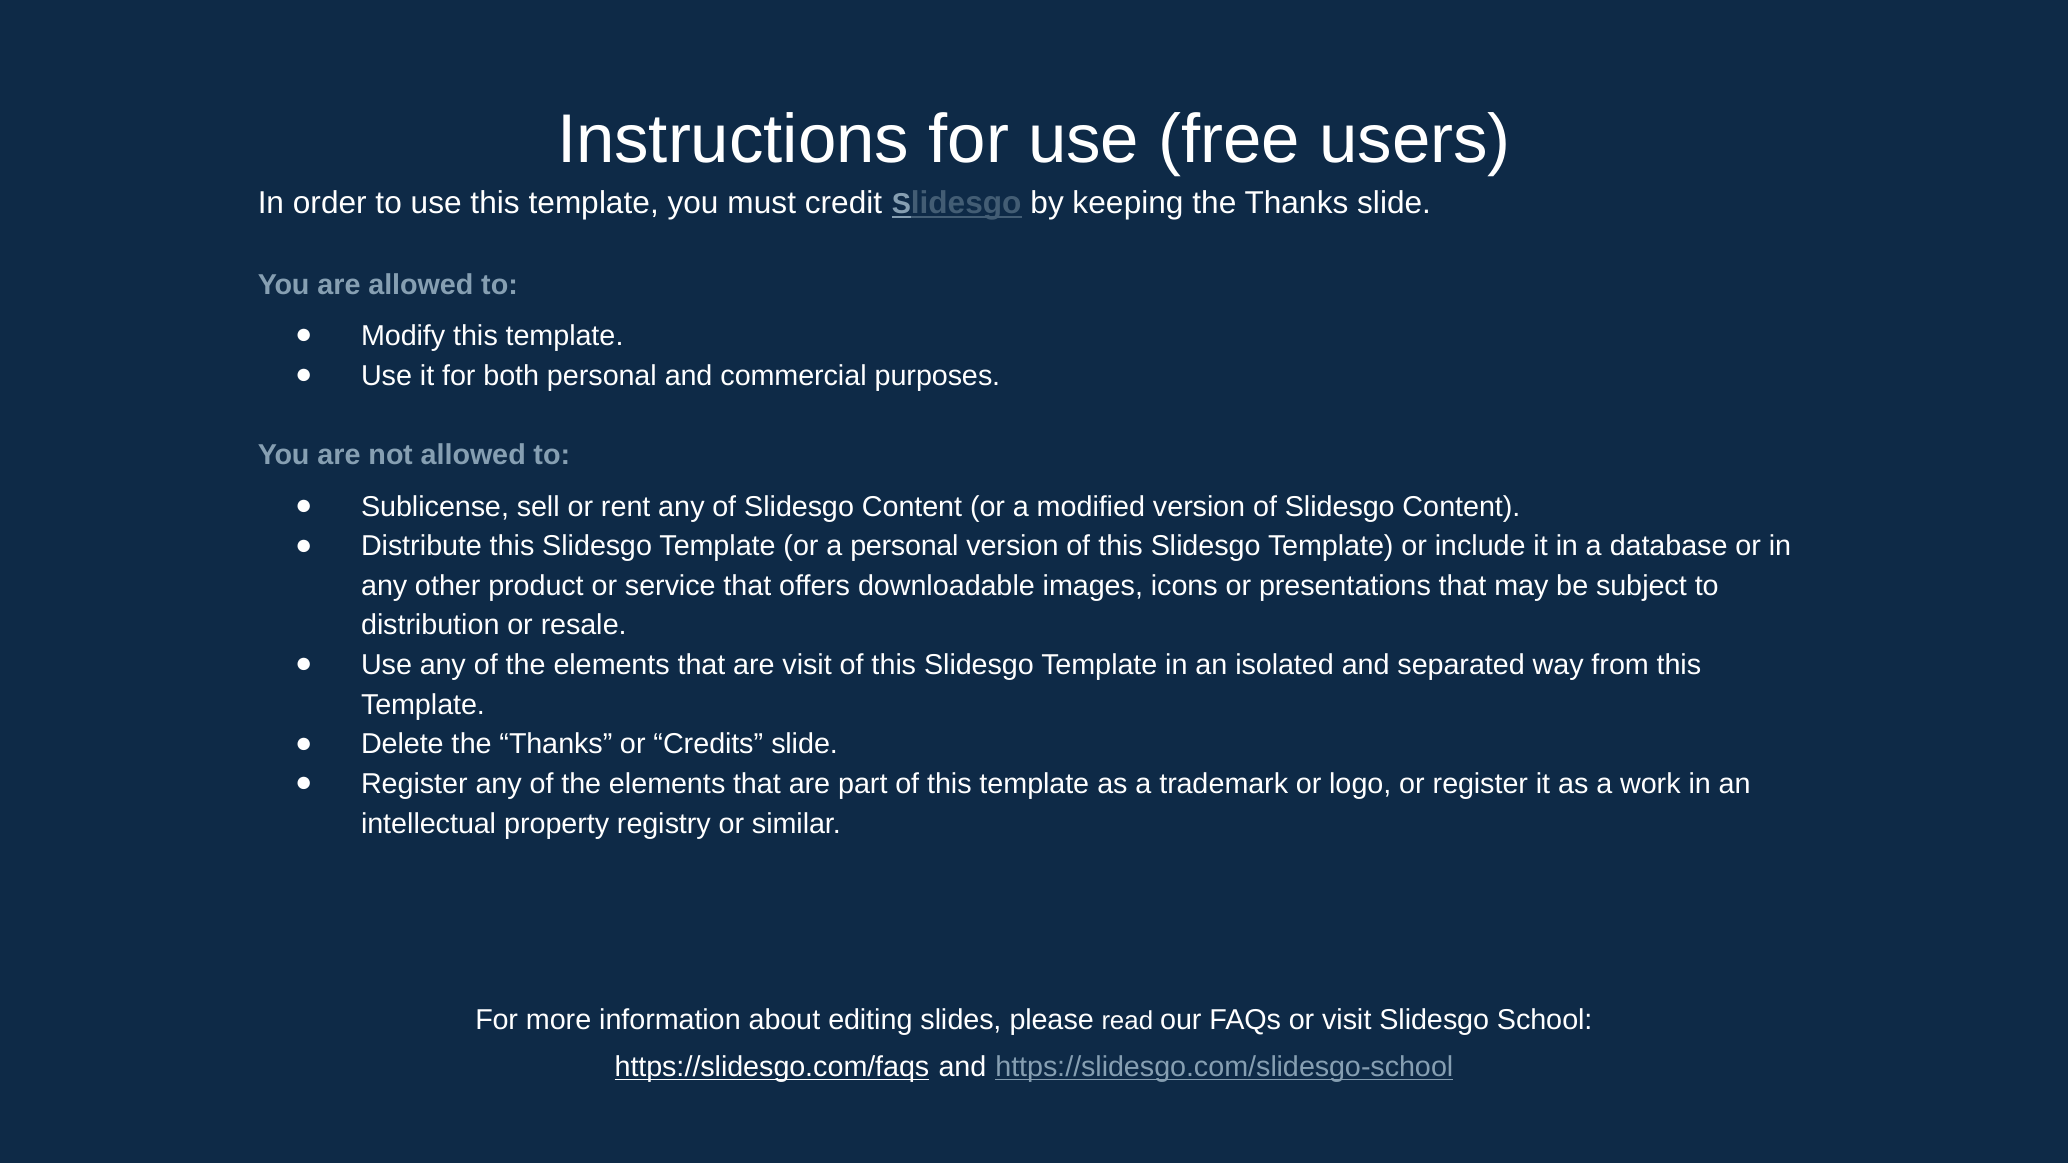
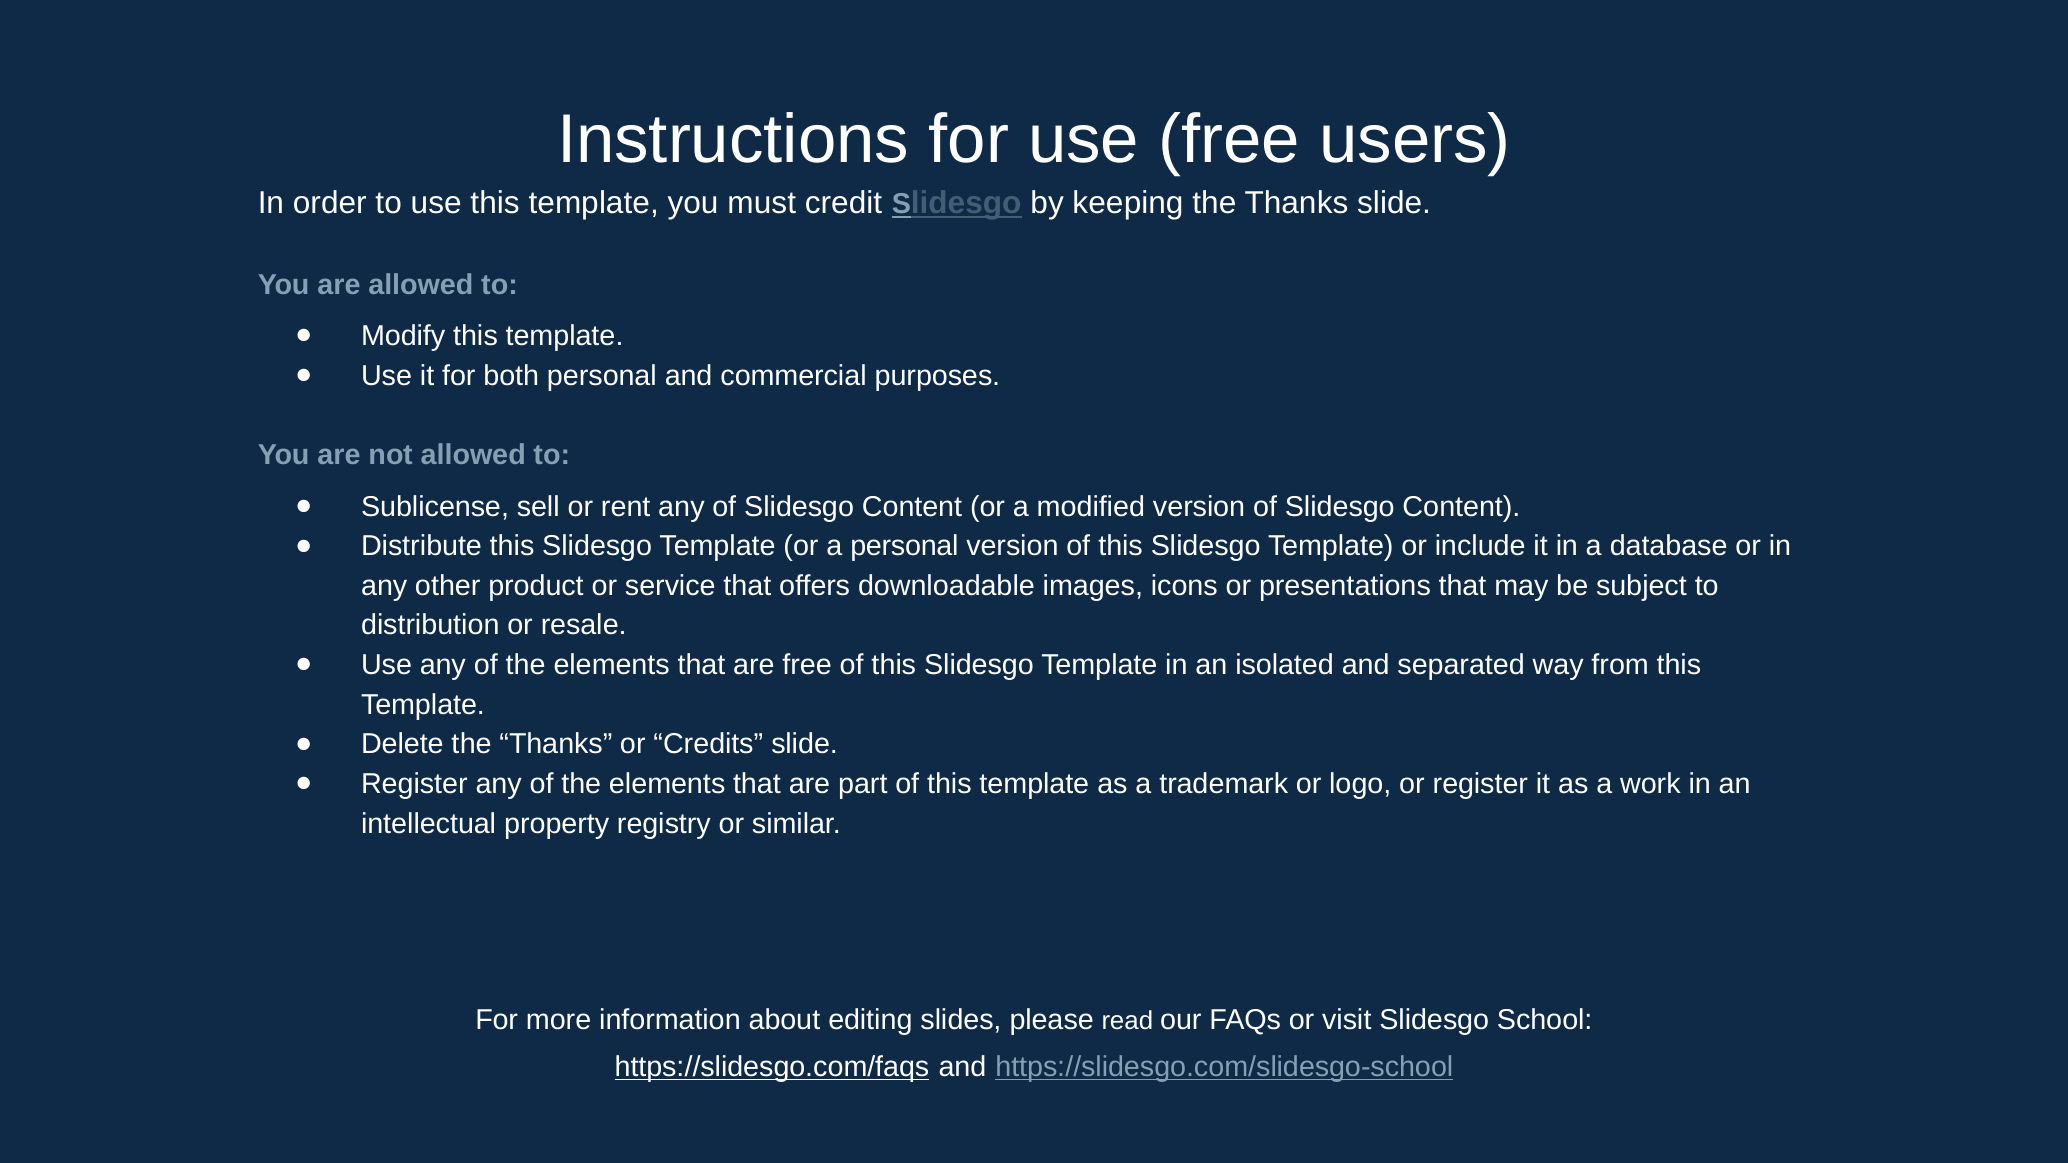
are visit: visit -> free
